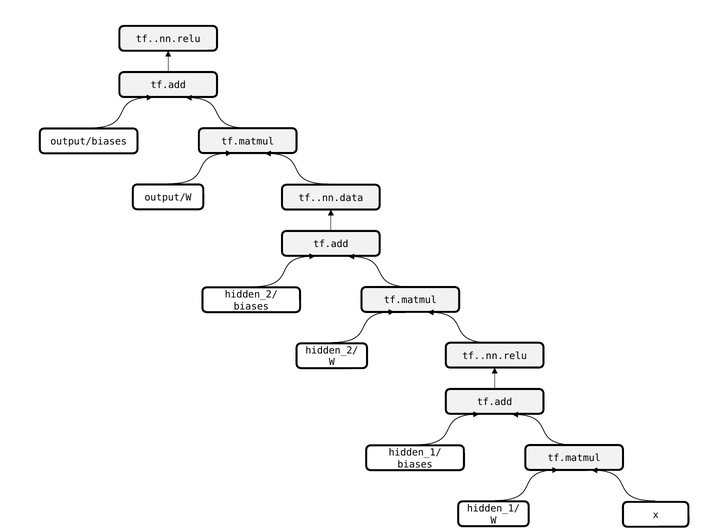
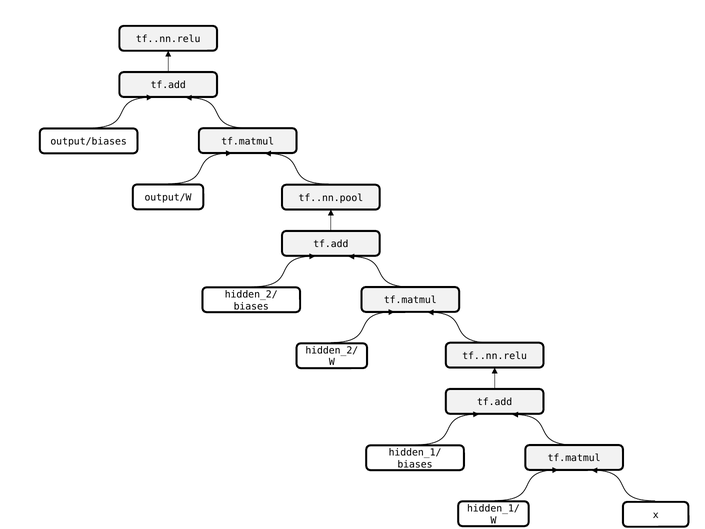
tf..nn.data: tf..nn.data -> tf..nn.pool
